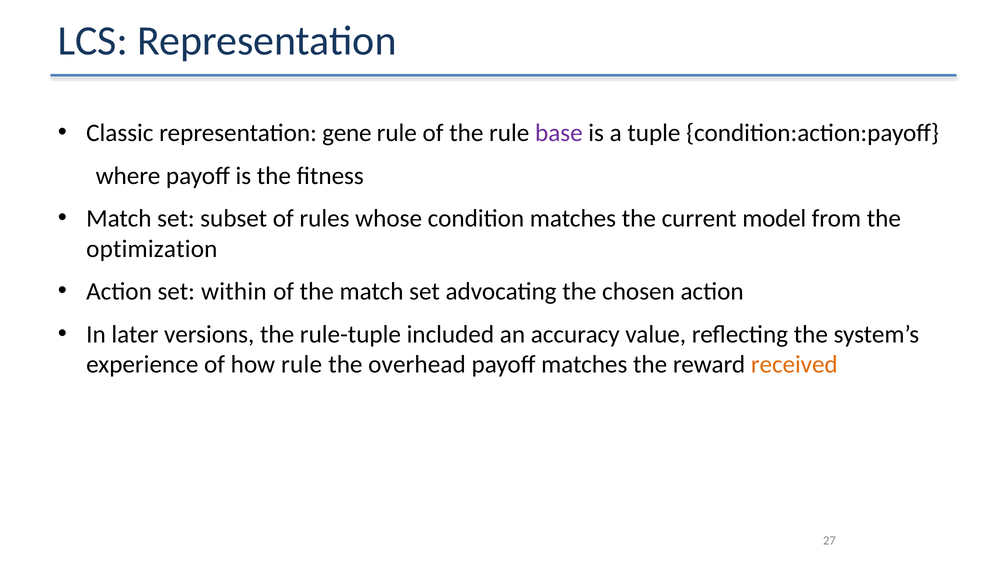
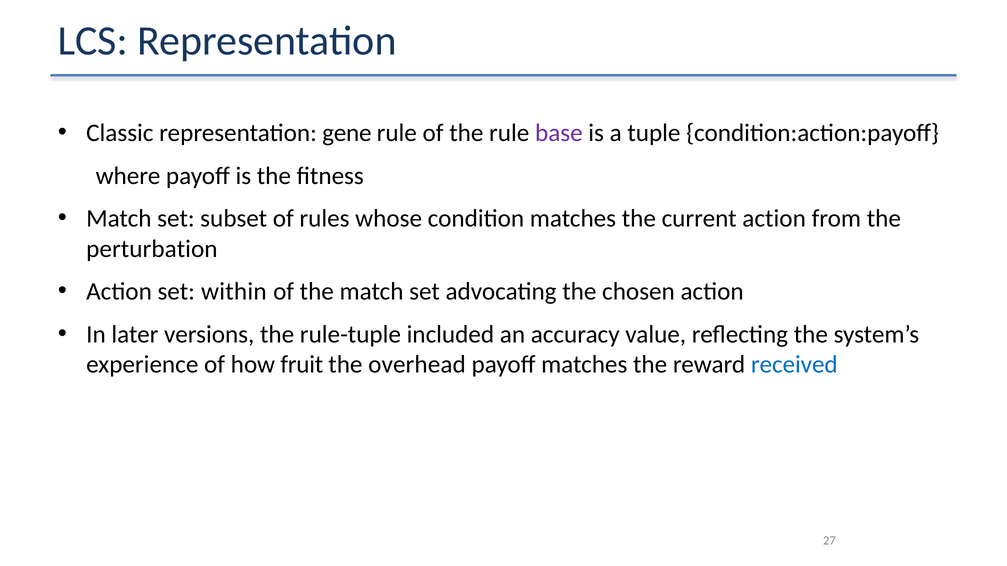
current model: model -> action
optimization: optimization -> perturbation
how rule: rule -> fruit
received colour: orange -> blue
